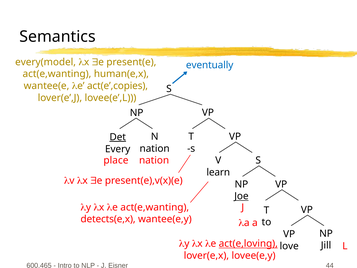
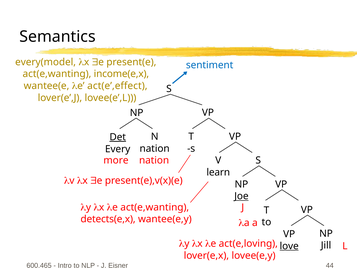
eventually: eventually -> sentiment
human(e,x: human(e,x -> income(e,x
act(e’,copies: act(e’,copies -> act(e’,effect
place: place -> more
act(e,loving underline: present -> none
love underline: none -> present
